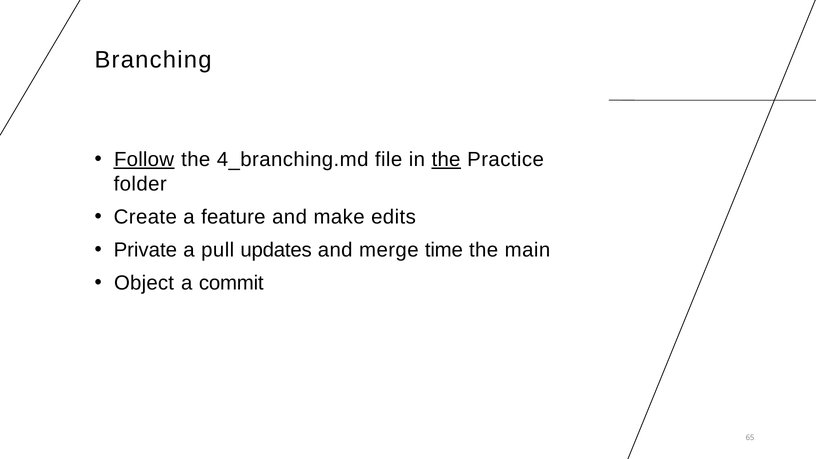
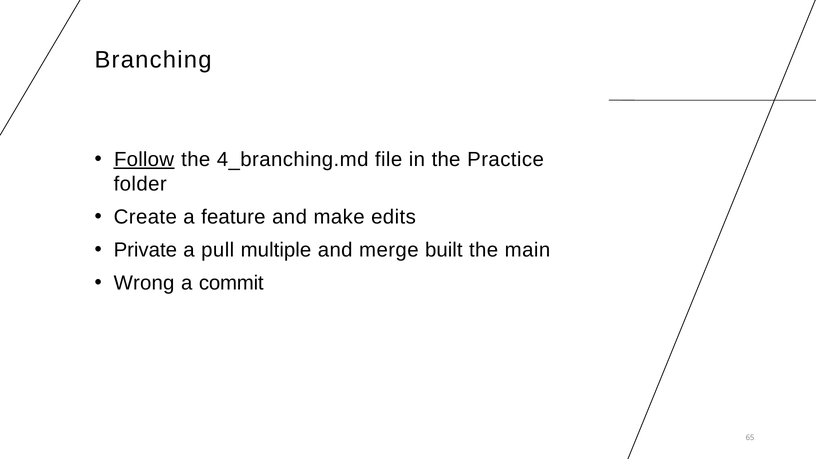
the at (446, 159) underline: present -> none
updates: updates -> multiple
time: time -> built
Object: Object -> Wrong
